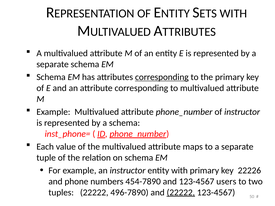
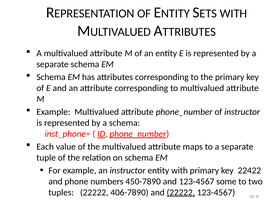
corresponding at (162, 77) underline: present -> none
22226: 22226 -> 22422
454-7890: 454-7890 -> 450-7890
users: users -> some
496-7890: 496-7890 -> 406-7890
